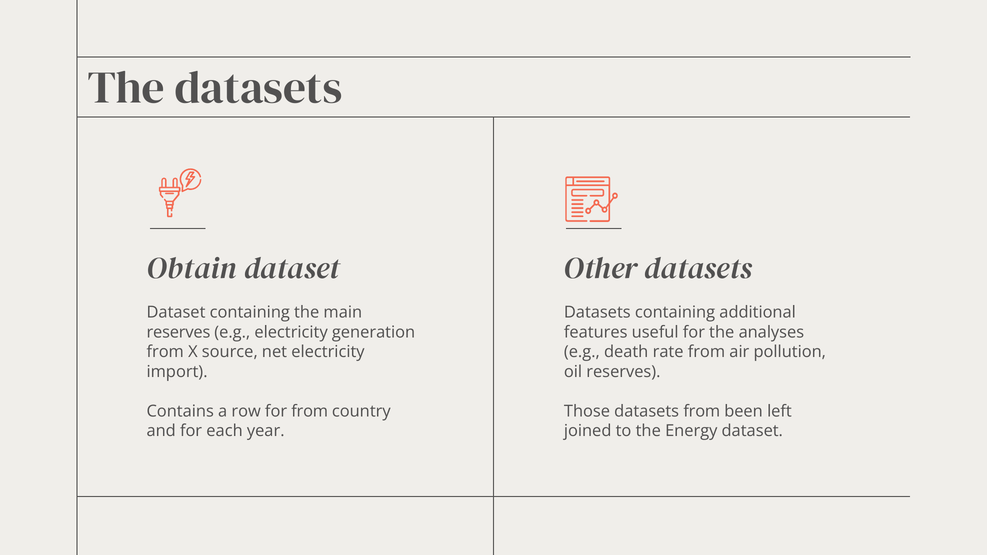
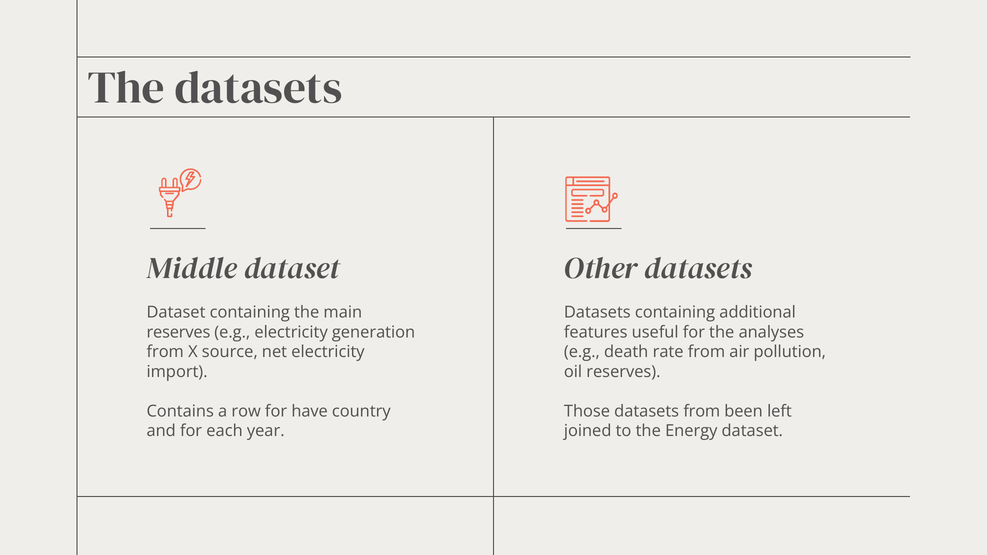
Obtain: Obtain -> Middle
for from: from -> have
